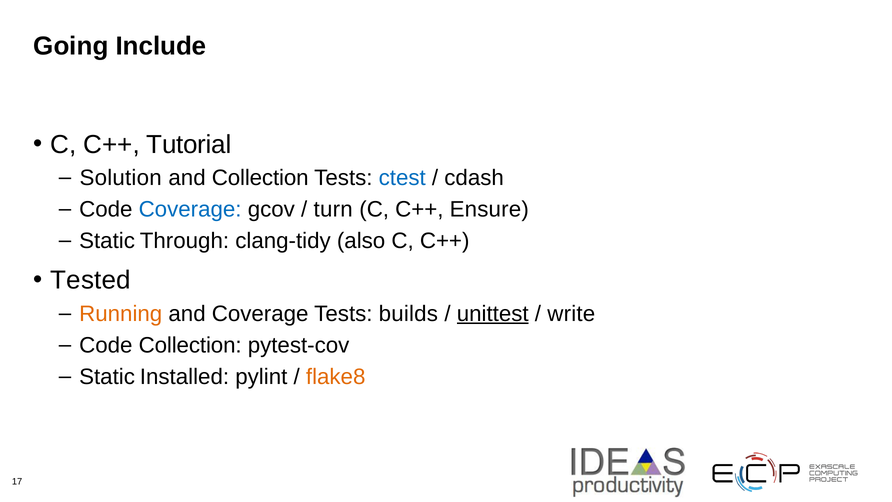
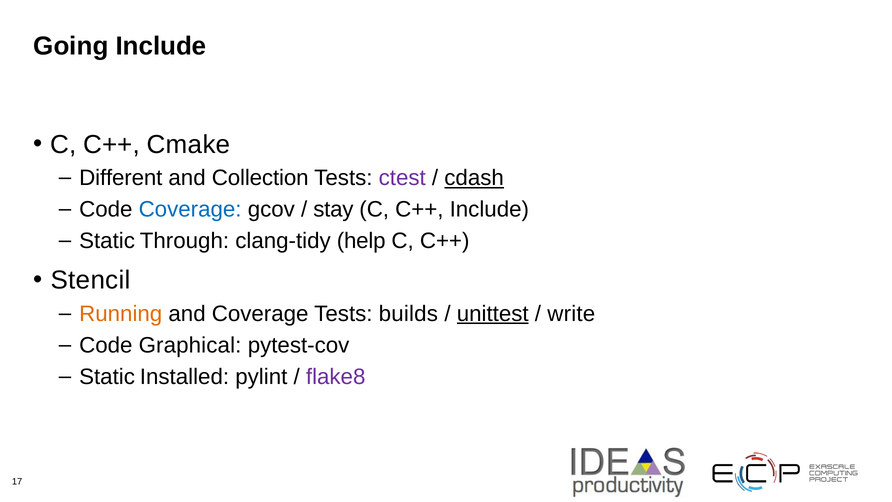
Tutorial: Tutorial -> Cmake
Solution: Solution -> Different
ctest colour: blue -> purple
cdash underline: none -> present
turn: turn -> stay
C++ Ensure: Ensure -> Include
also: also -> help
Tested: Tested -> Stencil
Code Collection: Collection -> Graphical
flake8 colour: orange -> purple
